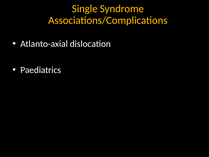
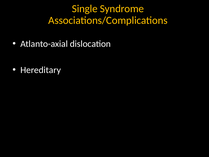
Paediatrics: Paediatrics -> Hereditary
